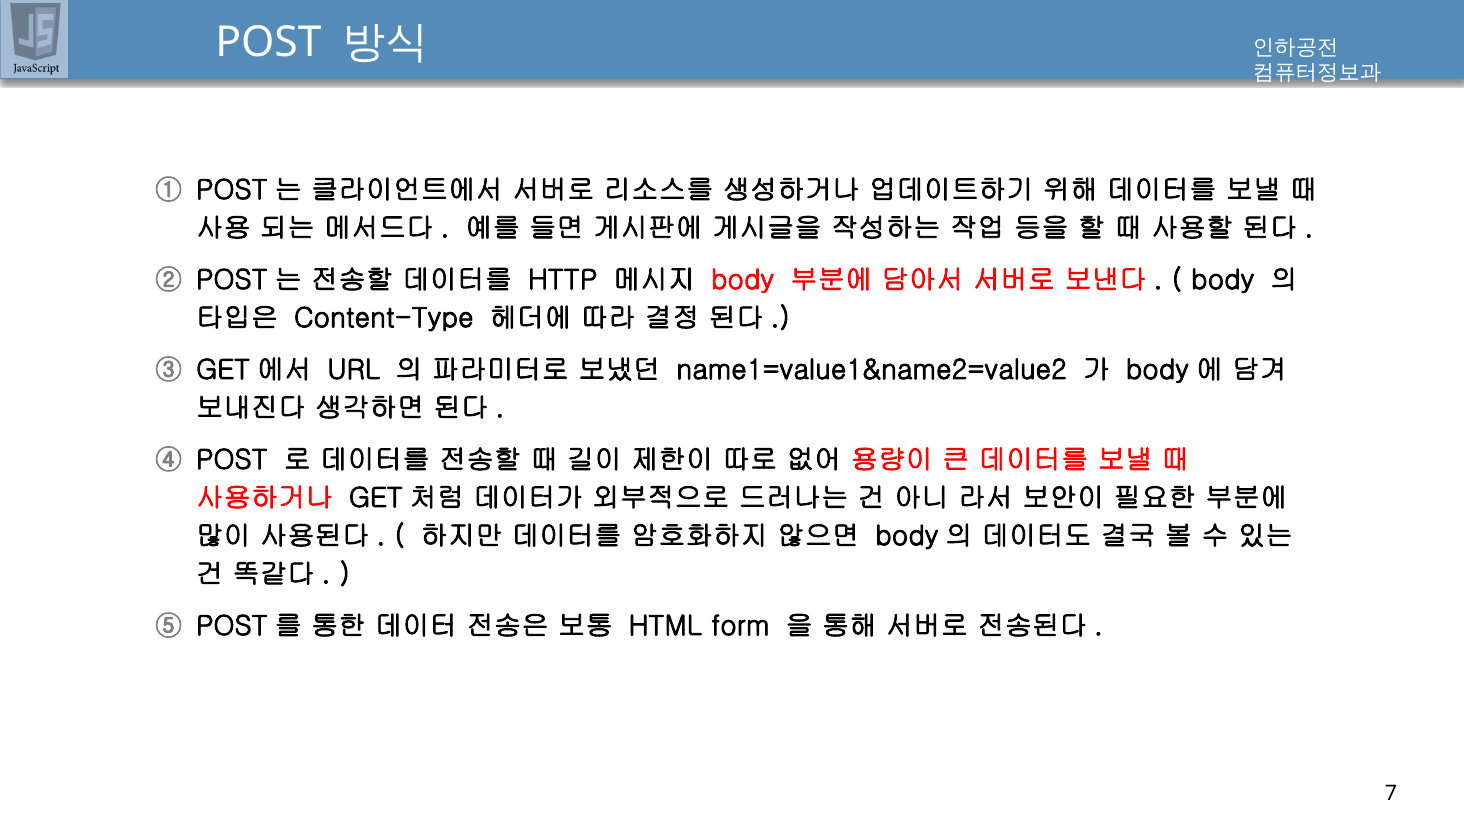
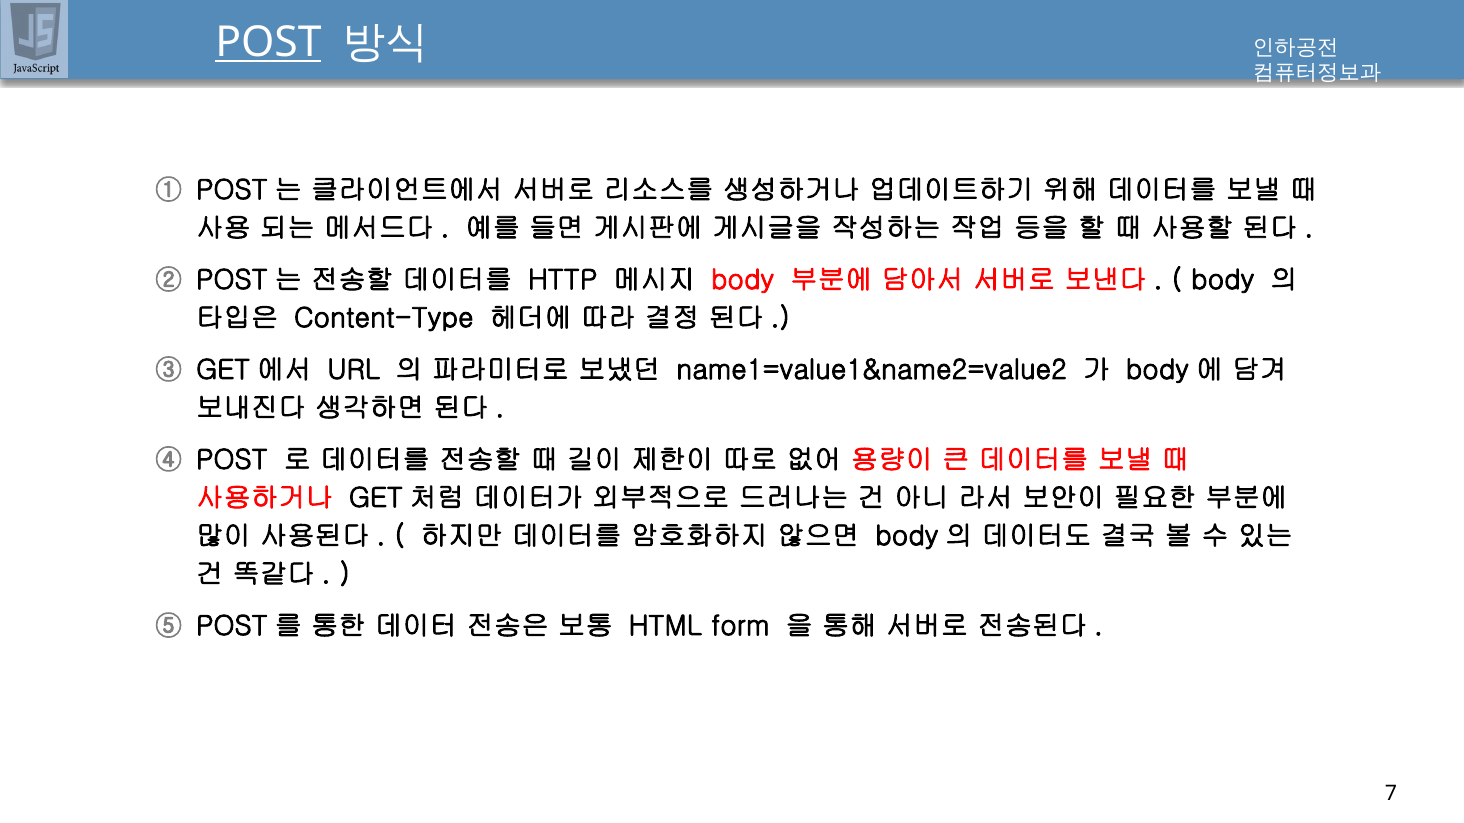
POST at (268, 43) underline: none -> present
